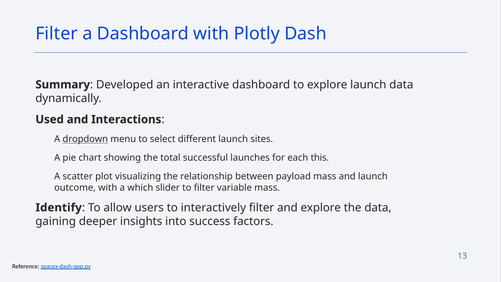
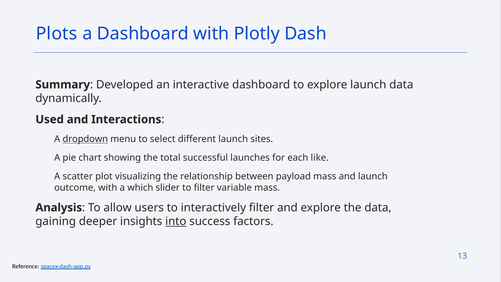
Filter at (57, 33): Filter -> Plots
this: this -> like
Identify: Identify -> Analysis
into underline: none -> present
